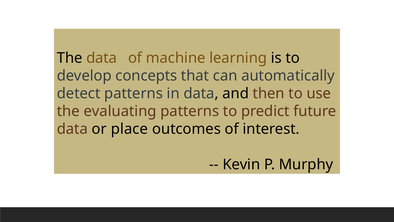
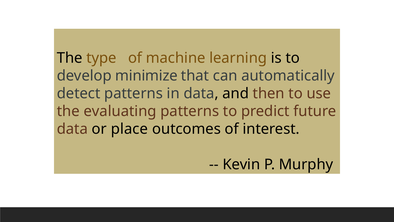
The data: data -> type
concepts: concepts -> minimize
